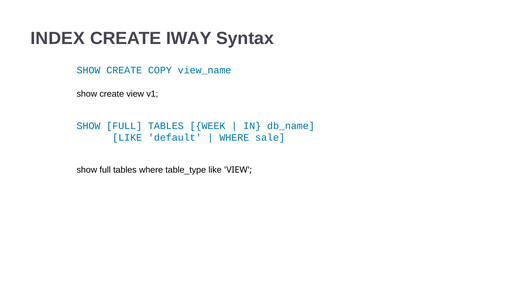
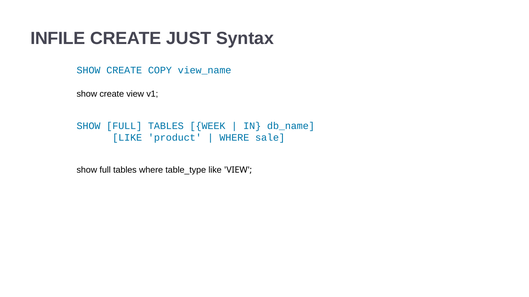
INDEX: INDEX -> INFILE
IWAY: IWAY -> JUST
default: default -> product
